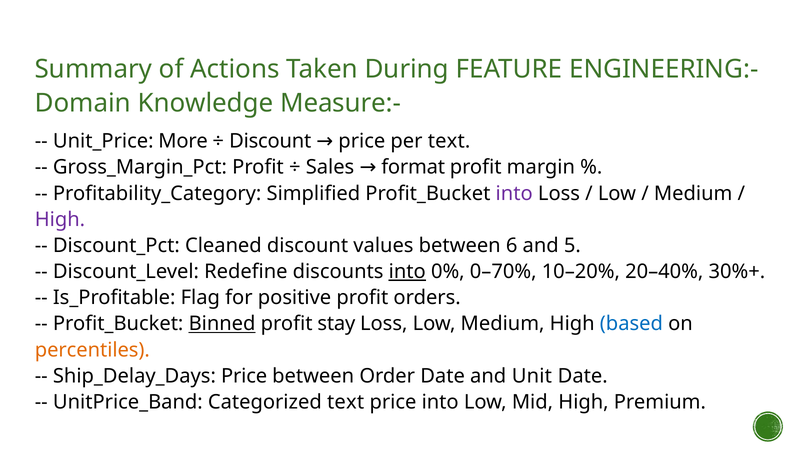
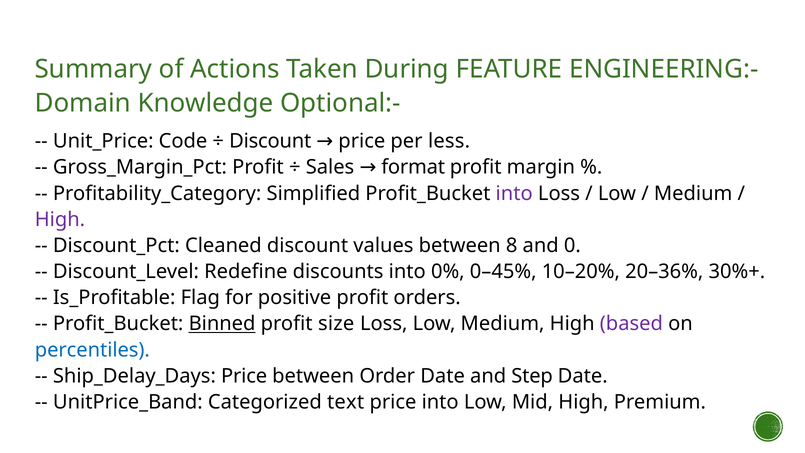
Measure:-: Measure:- -> Optional:-
More: More -> Code
per text: text -> less
6: 6 -> 8
5: 5 -> 0
into at (407, 272) underline: present -> none
0–70%: 0–70% -> 0–45%
20–40%: 20–40% -> 20–36%
stay: stay -> size
based colour: blue -> purple
percentiles colour: orange -> blue
Unit: Unit -> Step
